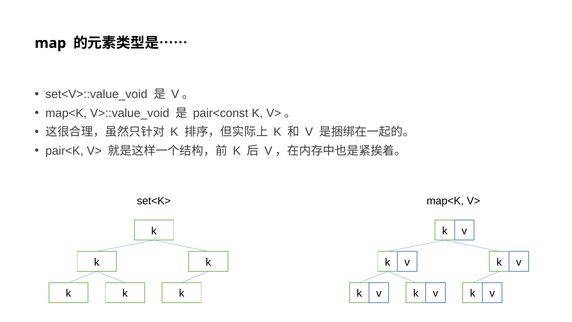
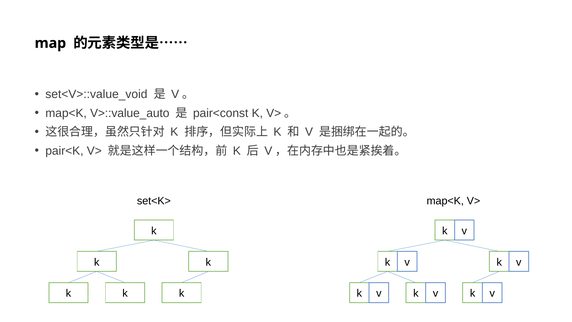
V>::value_void: V>::value_void -> V>::value_auto
